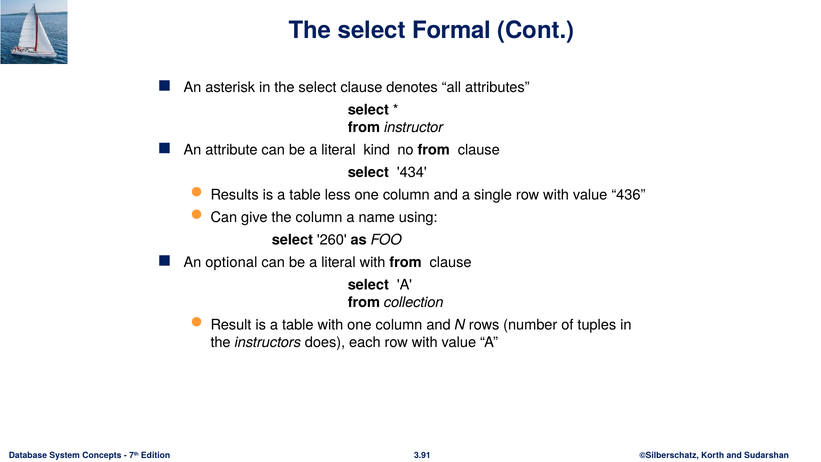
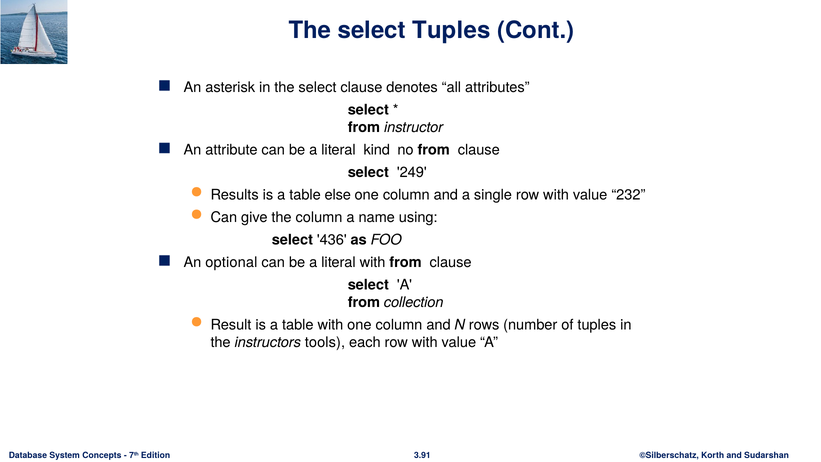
select Formal: Formal -> Tuples
434: 434 -> 249
less: less -> else
436: 436 -> 232
260: 260 -> 436
does: does -> tools
